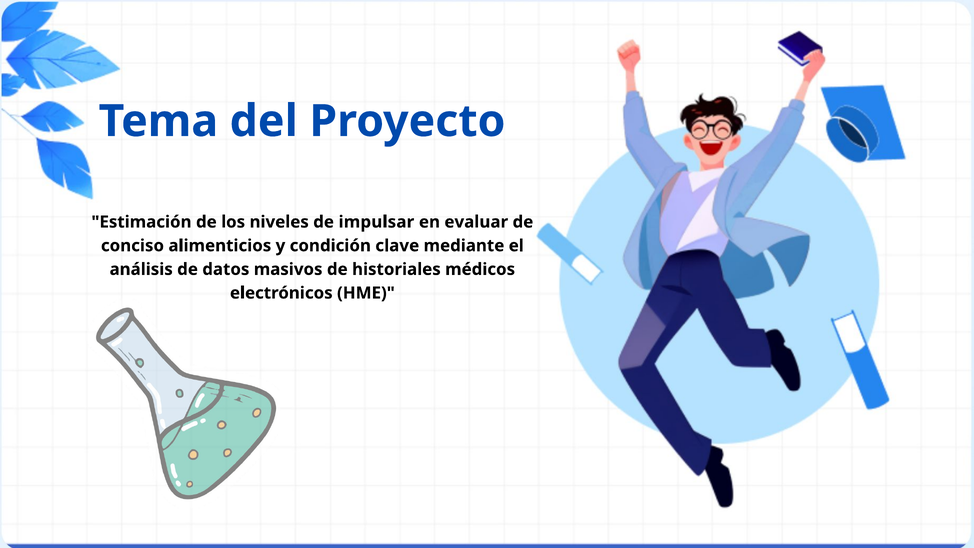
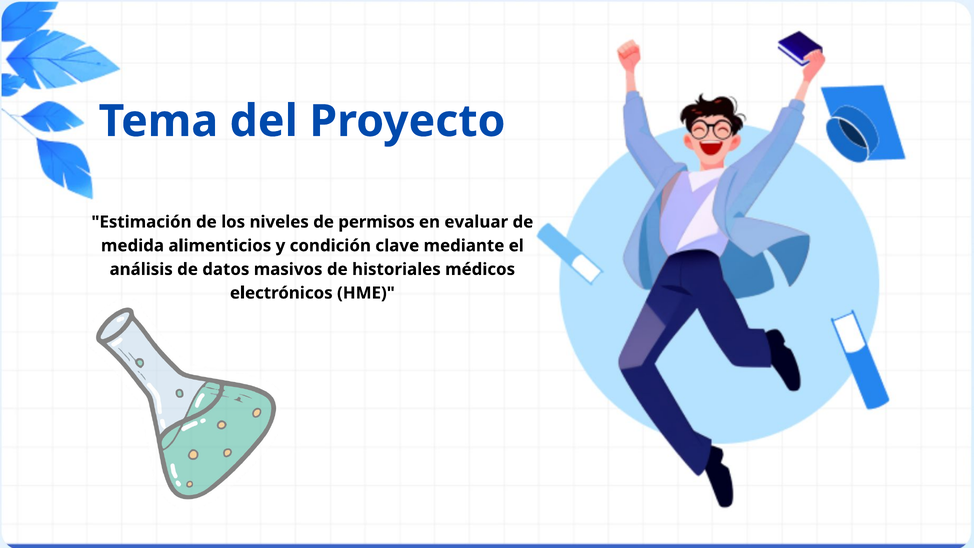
impulsar: impulsar -> permisos
conciso: conciso -> medida
